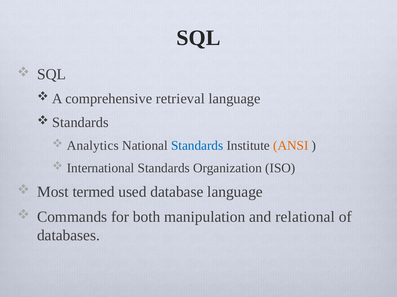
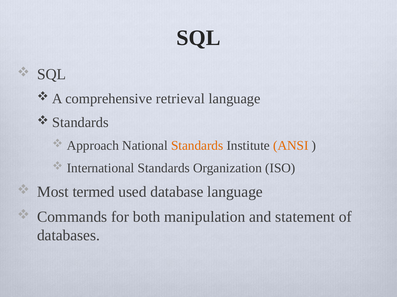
Analytics: Analytics -> Approach
Standards at (197, 146) colour: blue -> orange
relational: relational -> statement
